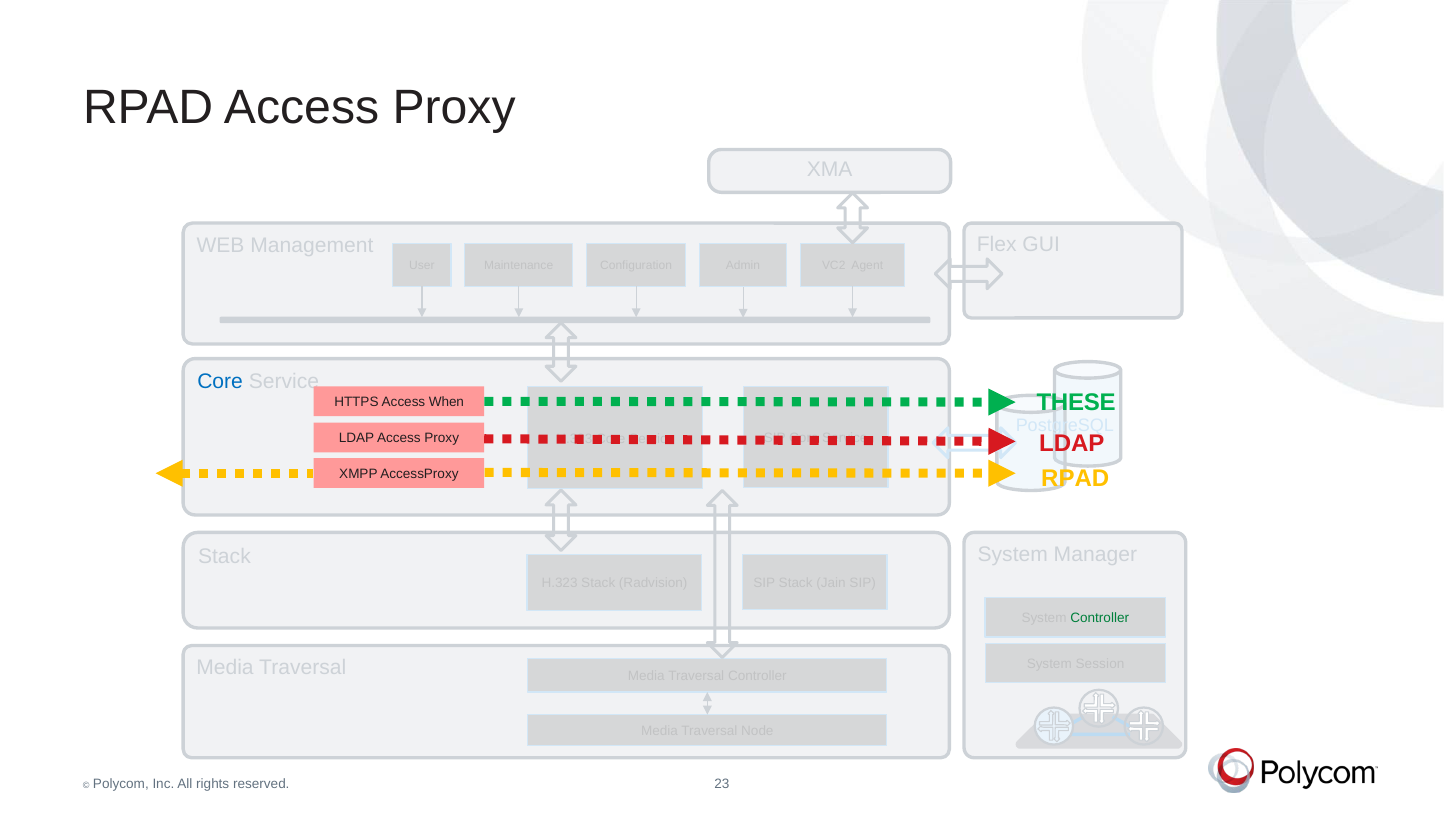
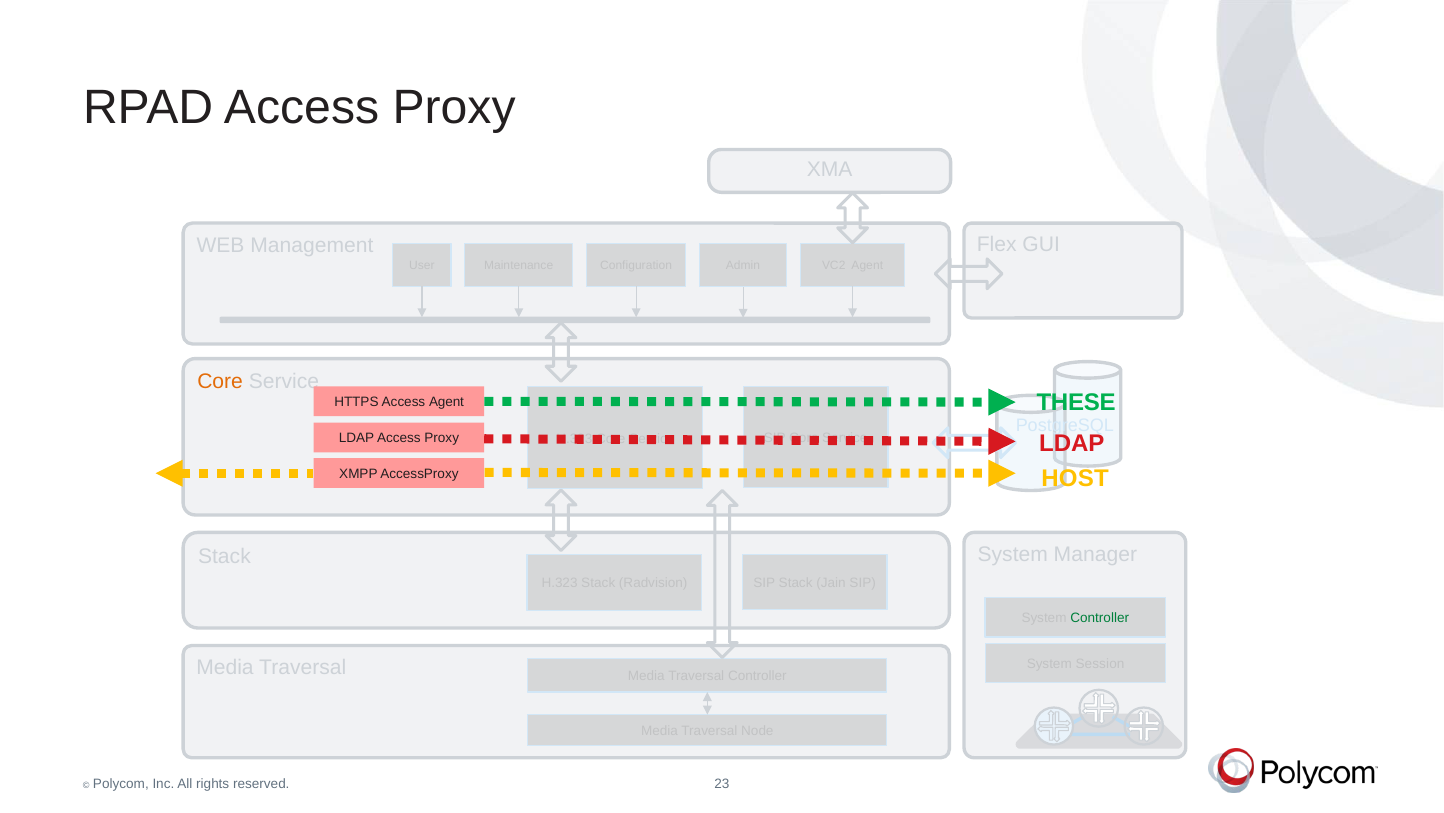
Core at (220, 381) colour: blue -> orange
Access When: When -> Agent
RPAD at (1075, 478): RPAD -> HOST
